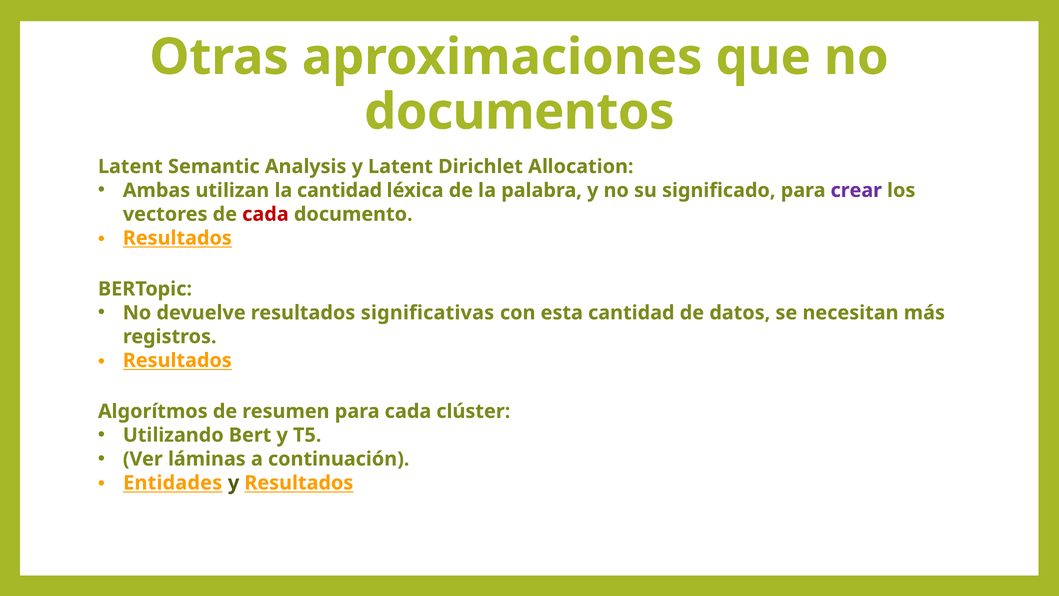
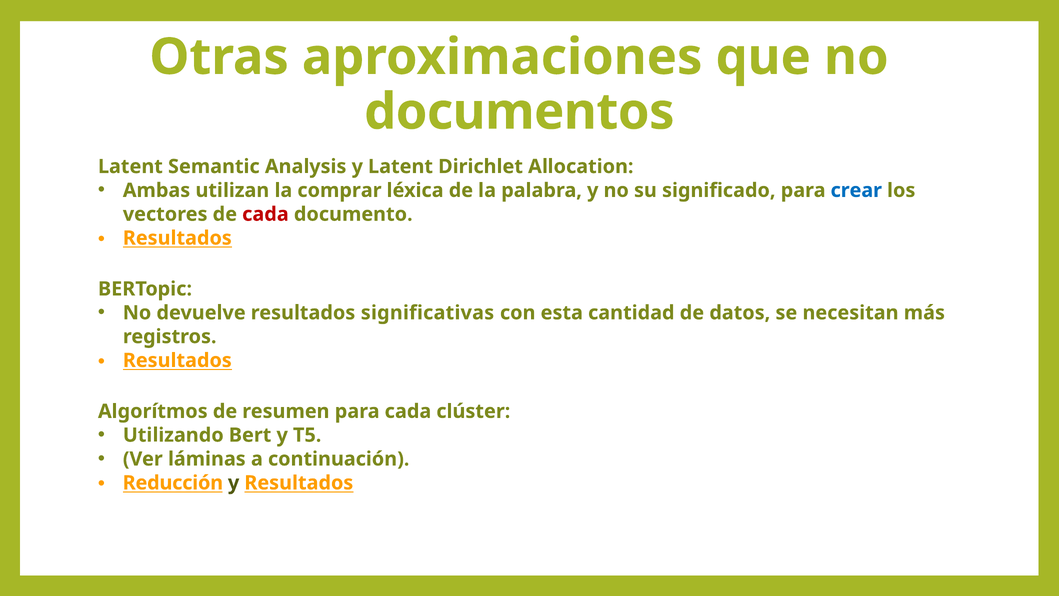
la cantidad: cantidad -> comprar
crear colour: purple -> blue
Entidades: Entidades -> Reducción
